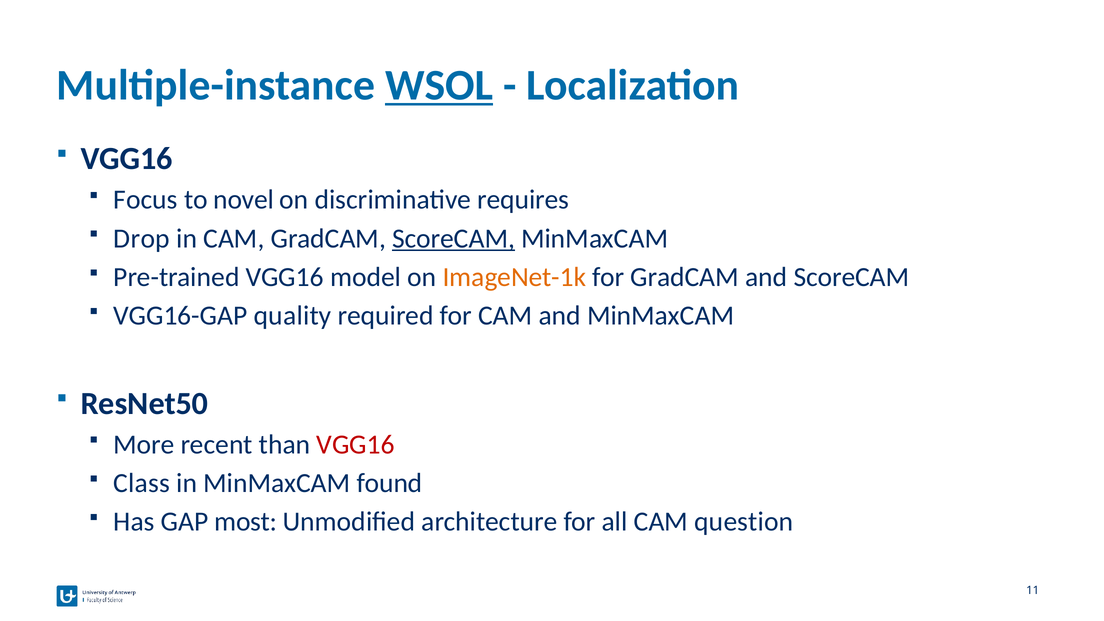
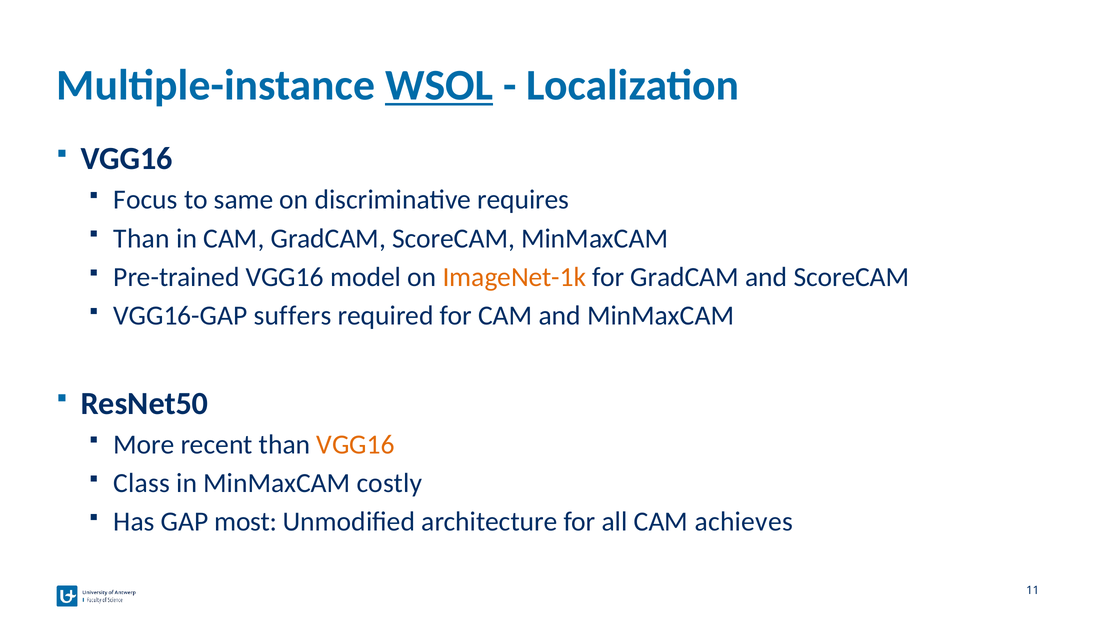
novel: novel -> same
Drop at (142, 239): Drop -> Than
ScoreCAM at (454, 239) underline: present -> none
quality: quality -> suffers
VGG16 at (356, 444) colour: red -> orange
found: found -> costly
question: question -> achieves
